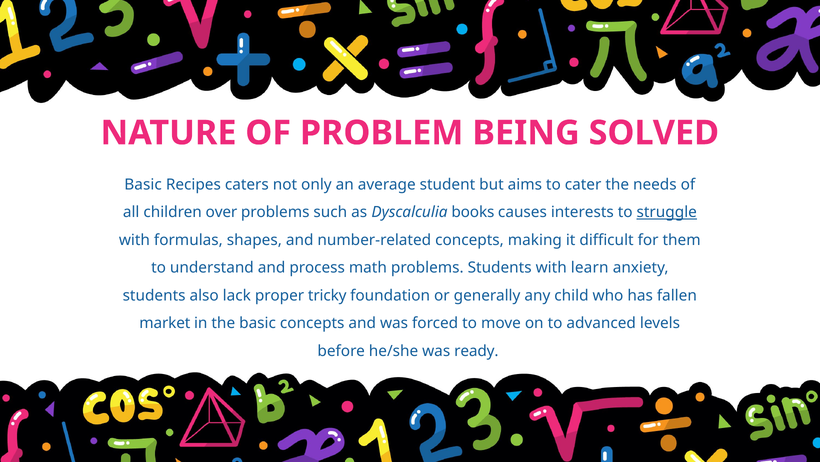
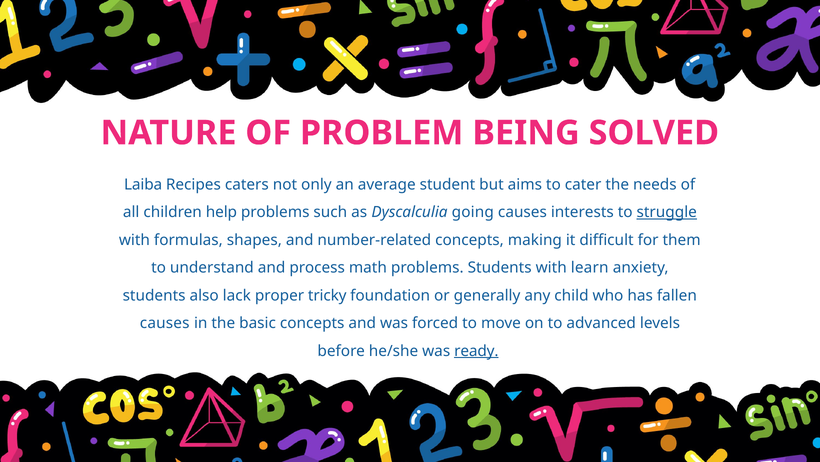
Basic at (143, 184): Basic -> Laiba
over: over -> help
books: books -> going
market at (165, 323): market -> causes
ready underline: none -> present
